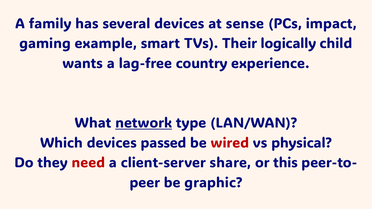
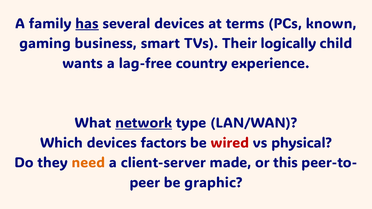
has underline: none -> present
sense: sense -> terms
impact: impact -> known
example: example -> business
passed: passed -> factors
need colour: red -> orange
share: share -> made
